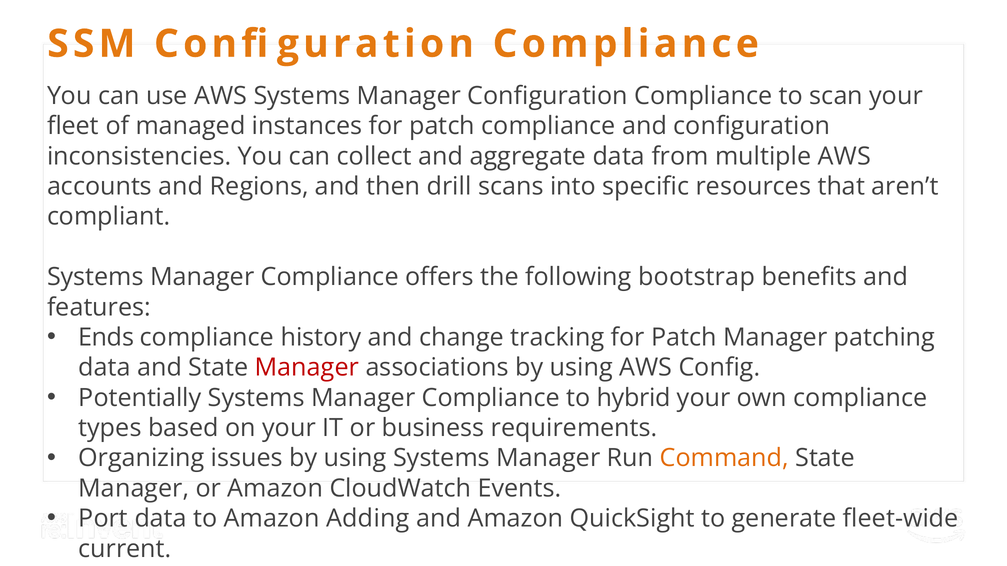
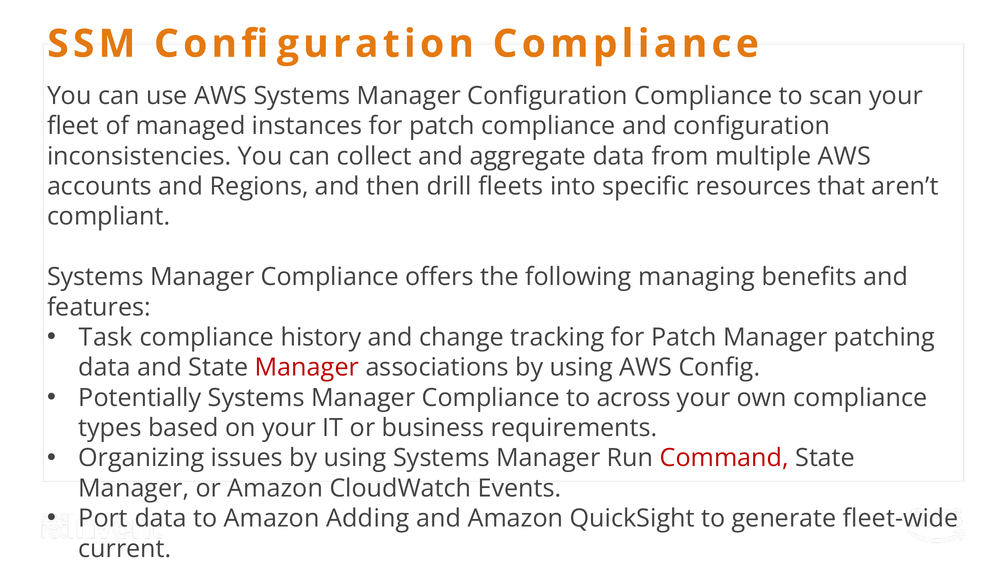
scans: scans -> fleets
bootstrap: bootstrap -> managing
Ends: Ends -> Task
hybrid: hybrid -> across
Command colour: orange -> red
